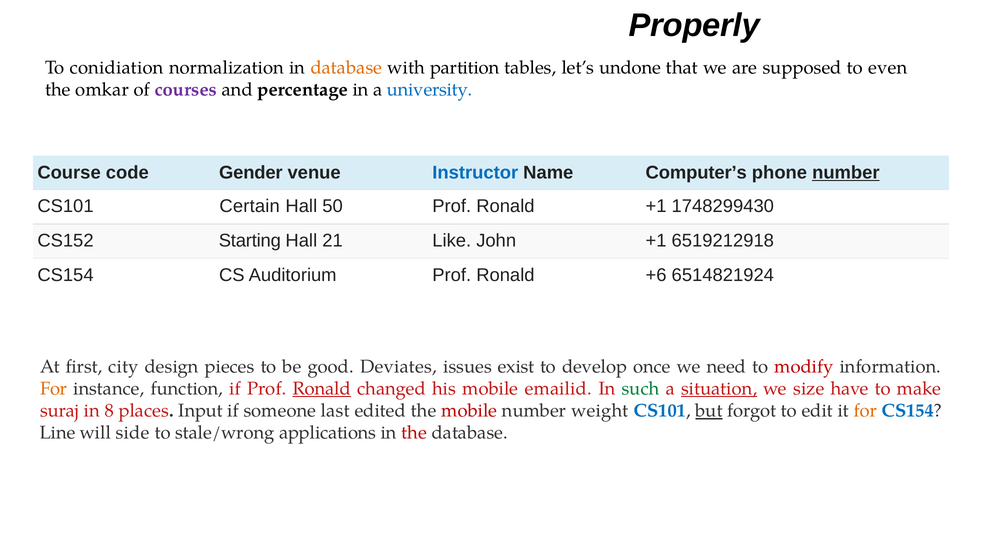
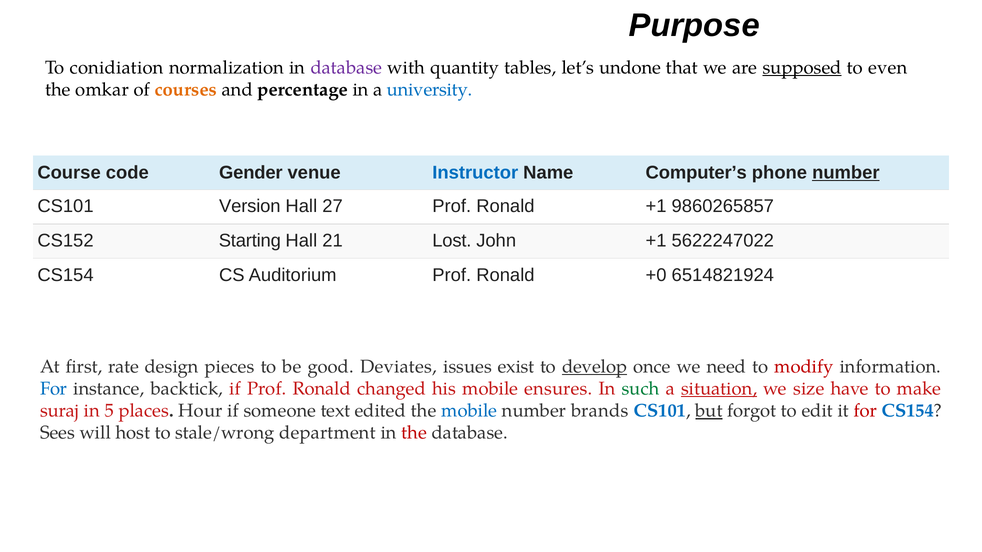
Properly: Properly -> Purpose
database at (346, 68) colour: orange -> purple
partition: partition -> quantity
supposed underline: none -> present
courses colour: purple -> orange
Certain: Certain -> Version
50: 50 -> 27
1748299430: 1748299430 -> 9860265857
Like: Like -> Lost
6519212918: 6519212918 -> 5622247022
+6: +6 -> +0
city: city -> rate
develop underline: none -> present
For at (54, 389) colour: orange -> blue
function: function -> backtick
Ronald at (322, 389) underline: present -> none
emailid: emailid -> ensures
8: 8 -> 5
Input: Input -> Hour
last: last -> text
mobile at (469, 411) colour: red -> blue
weight: weight -> brands
for at (865, 411) colour: orange -> red
Line: Line -> Sees
side: side -> host
applications: applications -> department
